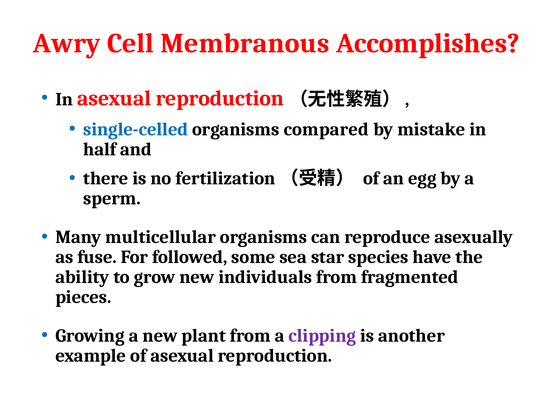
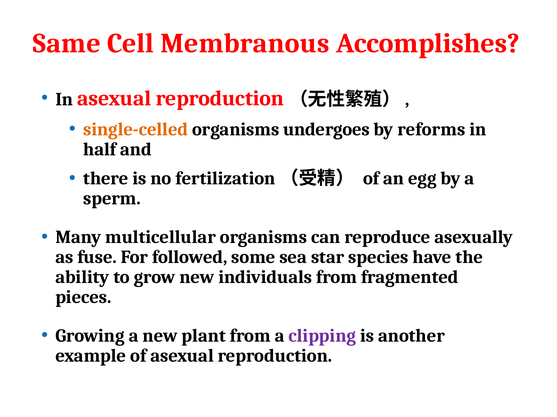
Awry: Awry -> Same
single-celled colour: blue -> orange
compared: compared -> undergoes
mistake: mistake -> reforms
